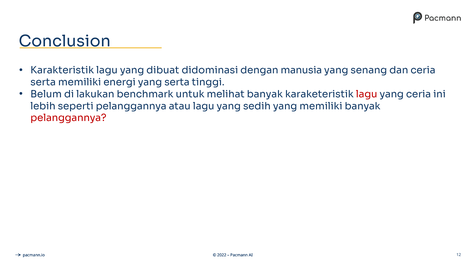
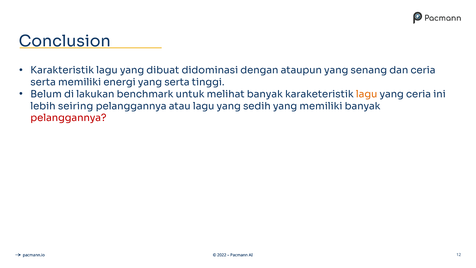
manusia: manusia -> ataupun
lagu at (367, 94) colour: red -> orange
seperti: seperti -> seiring
